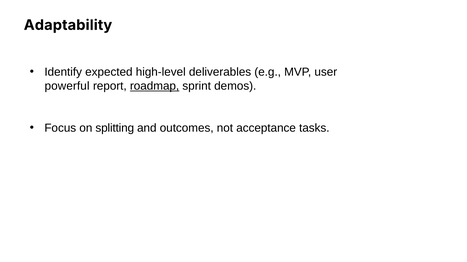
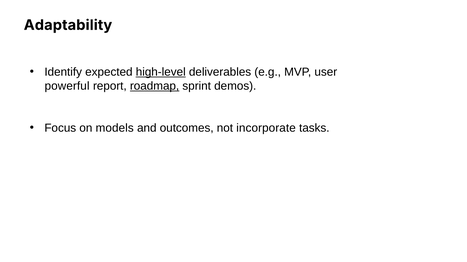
high-level underline: none -> present
splitting: splitting -> models
acceptance: acceptance -> incorporate
